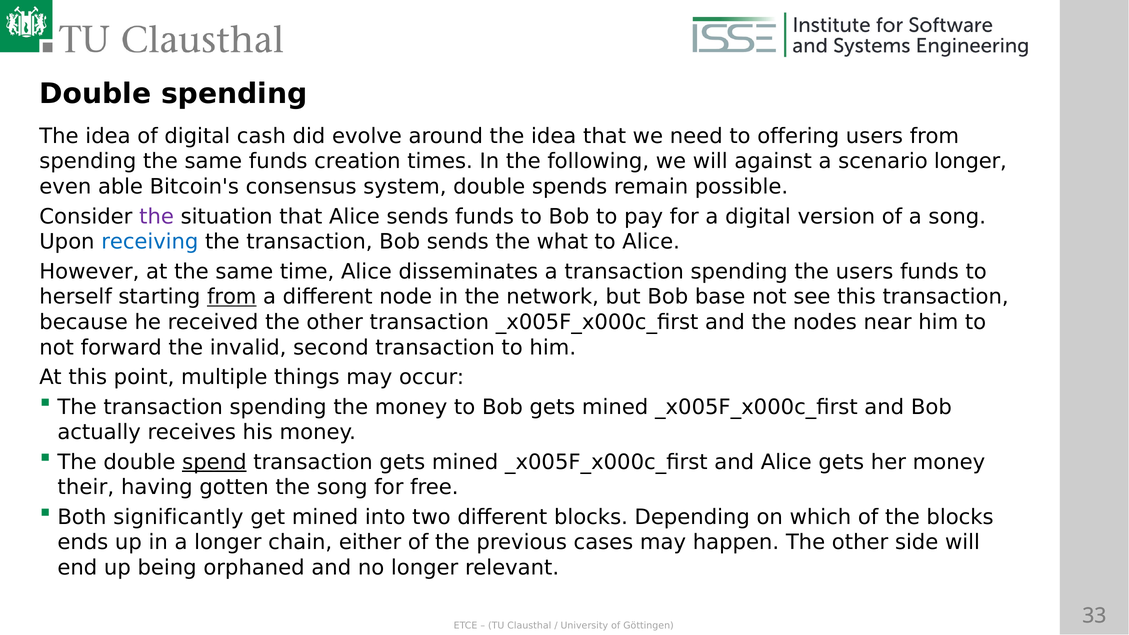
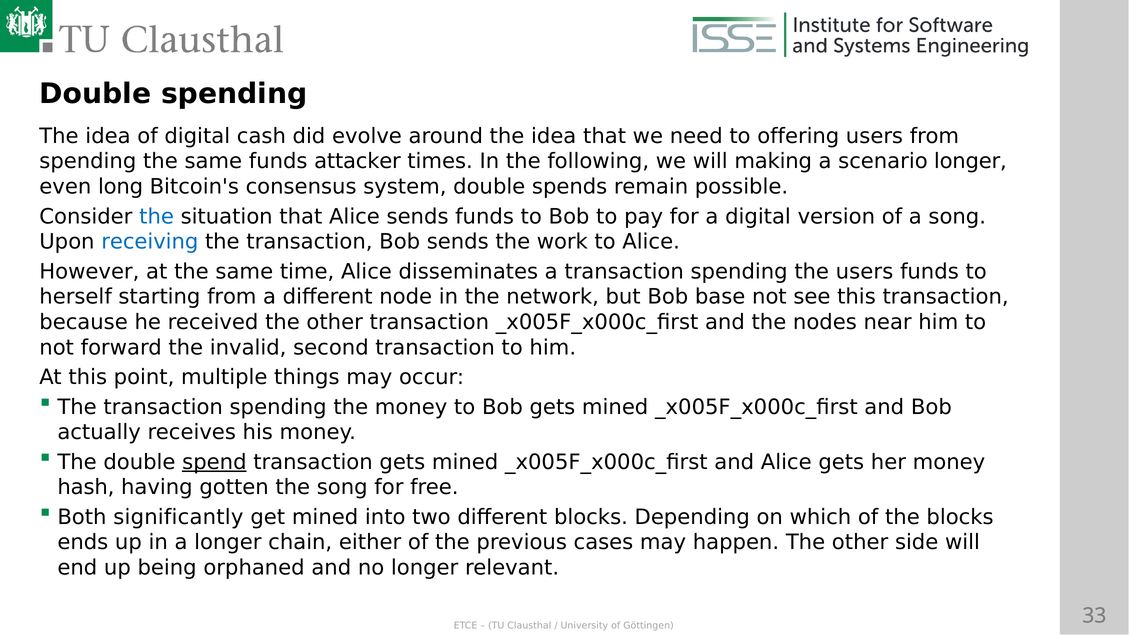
creation: creation -> attacker
against: against -> making
able: able -> long
the at (157, 217) colour: purple -> blue
what: what -> work
from at (232, 297) underline: present -> none
their: their -> hash
